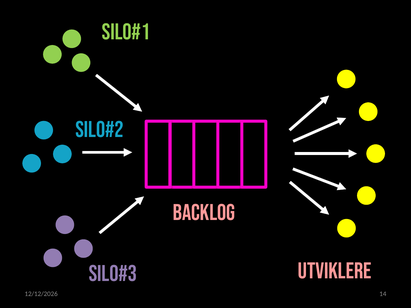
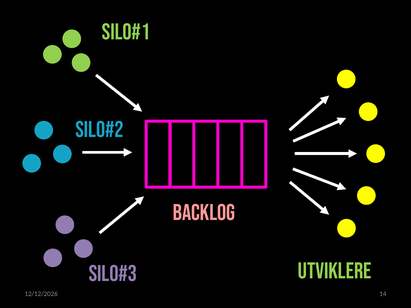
UTVIKLERE colour: pink -> light green
